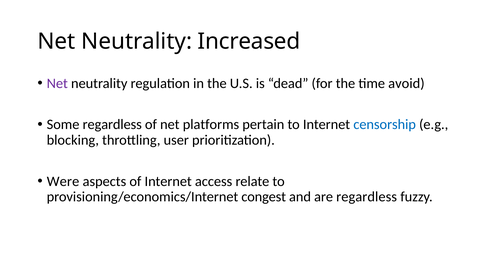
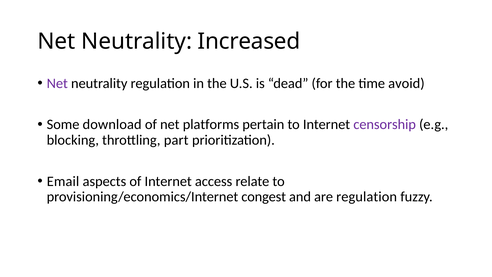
Some regardless: regardless -> download
censorship colour: blue -> purple
user: user -> part
Were: Were -> Email
are regardless: regardless -> regulation
